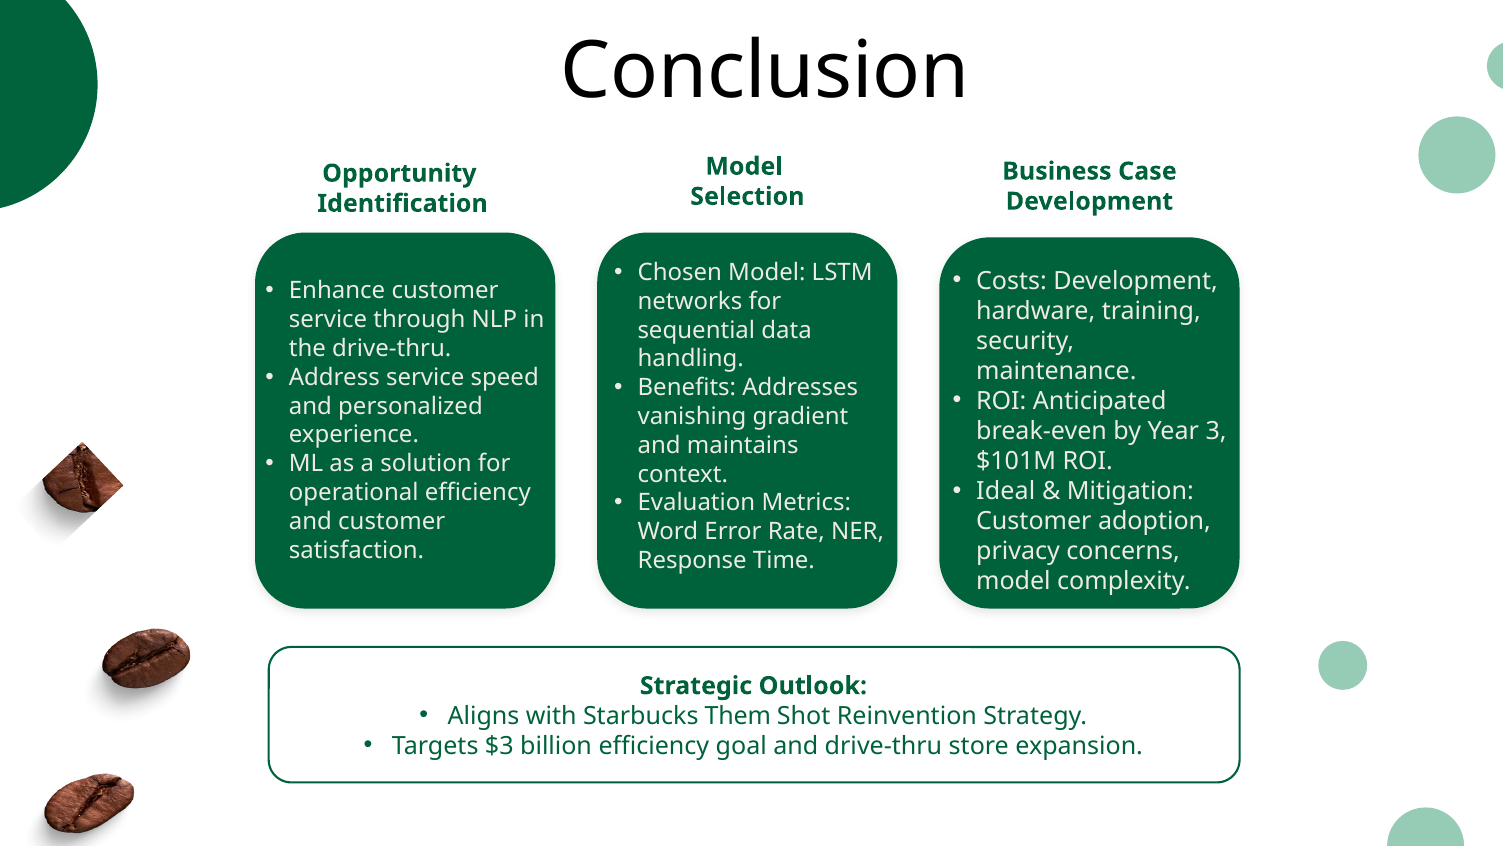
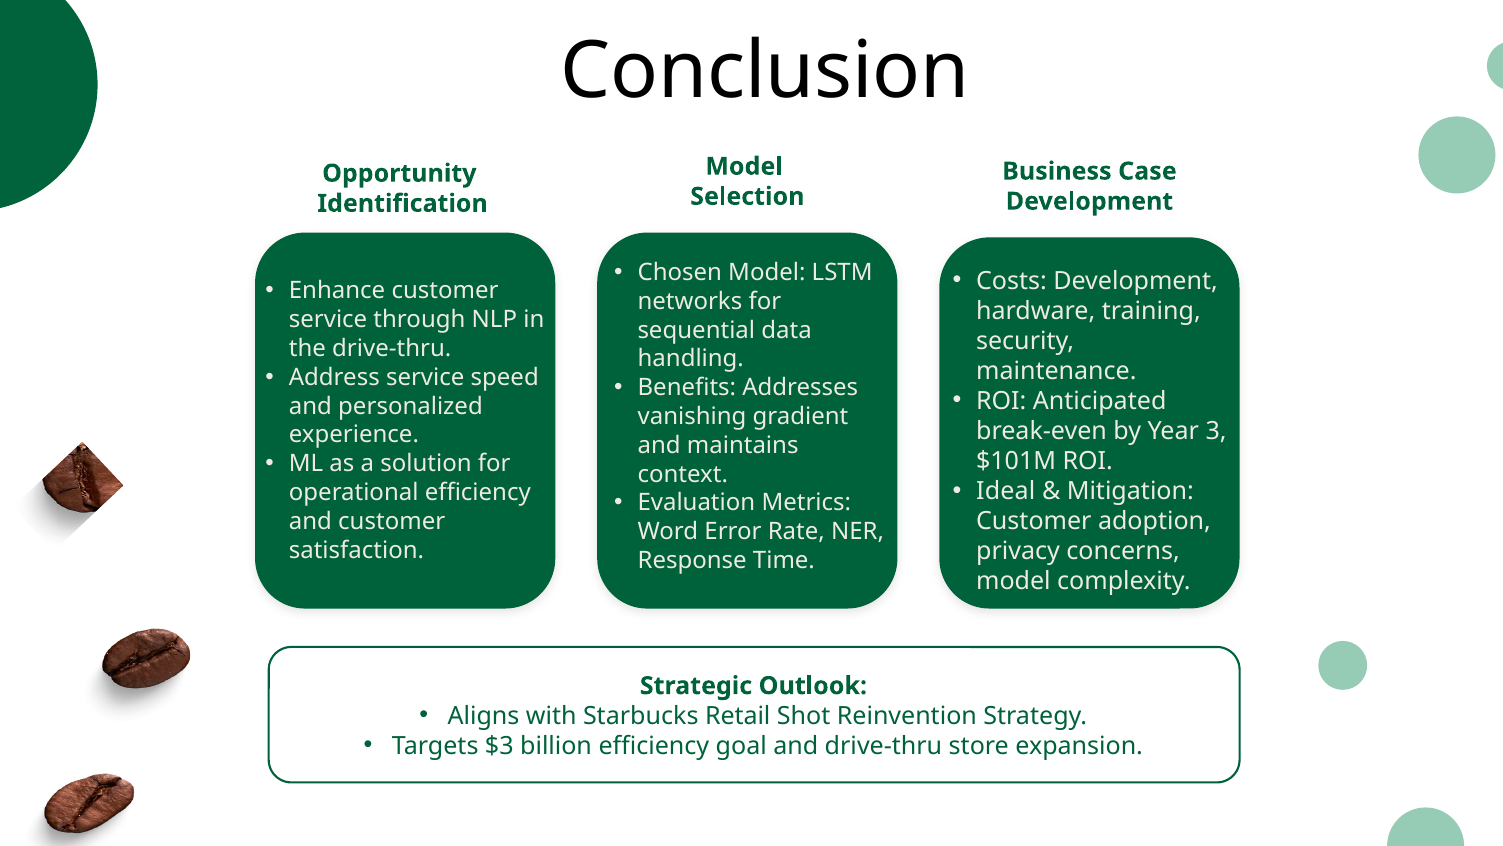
Them: Them -> Retail
